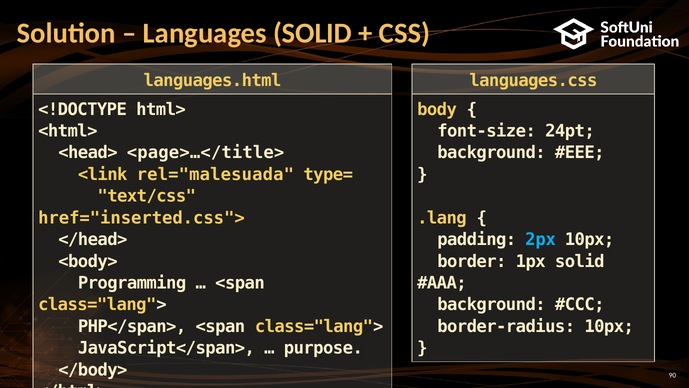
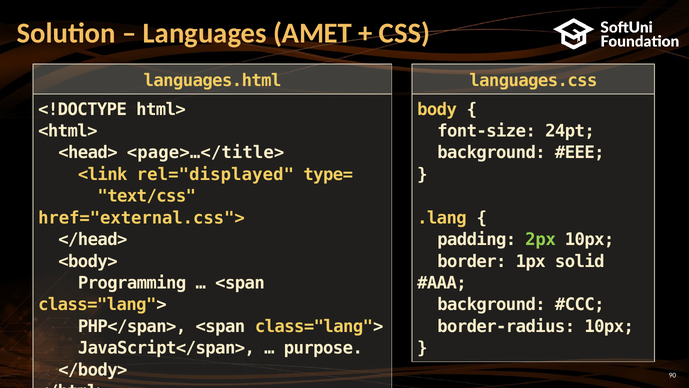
Languages SOLID: SOLID -> AMET
rel="malesuada: rel="malesuada -> rel="displayed
href="inserted.css">: href="inserted.css"> -> href="external.css">
2px colour: light blue -> light green
